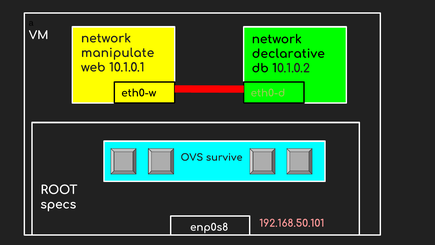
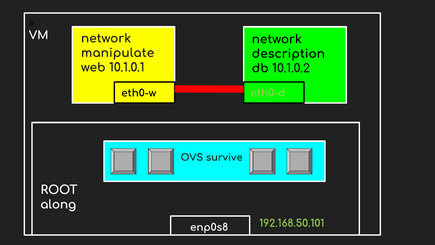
declarative: declarative -> description
specs: specs -> along
192.168.50.101 colour: pink -> light green
